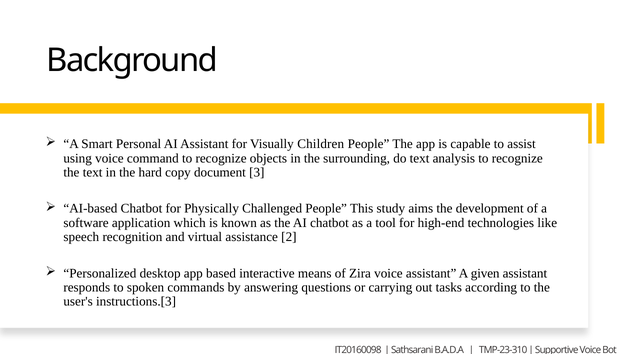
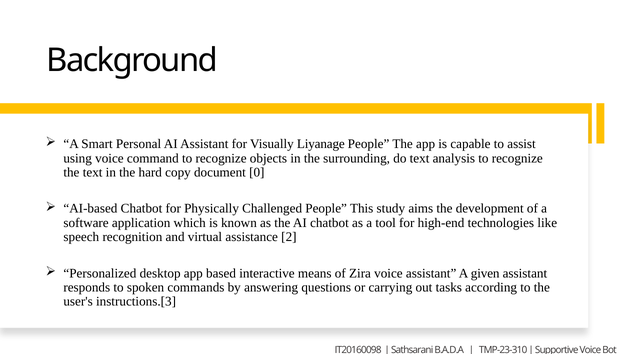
Children: Children -> Liyanage
3: 3 -> 0
